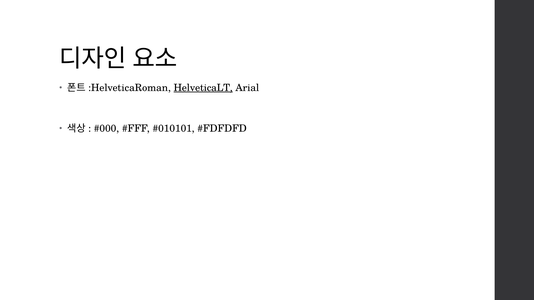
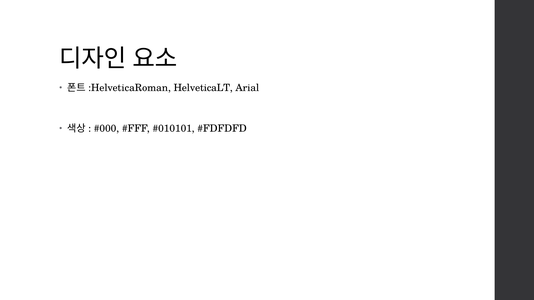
HelveticaLT underline: present -> none
